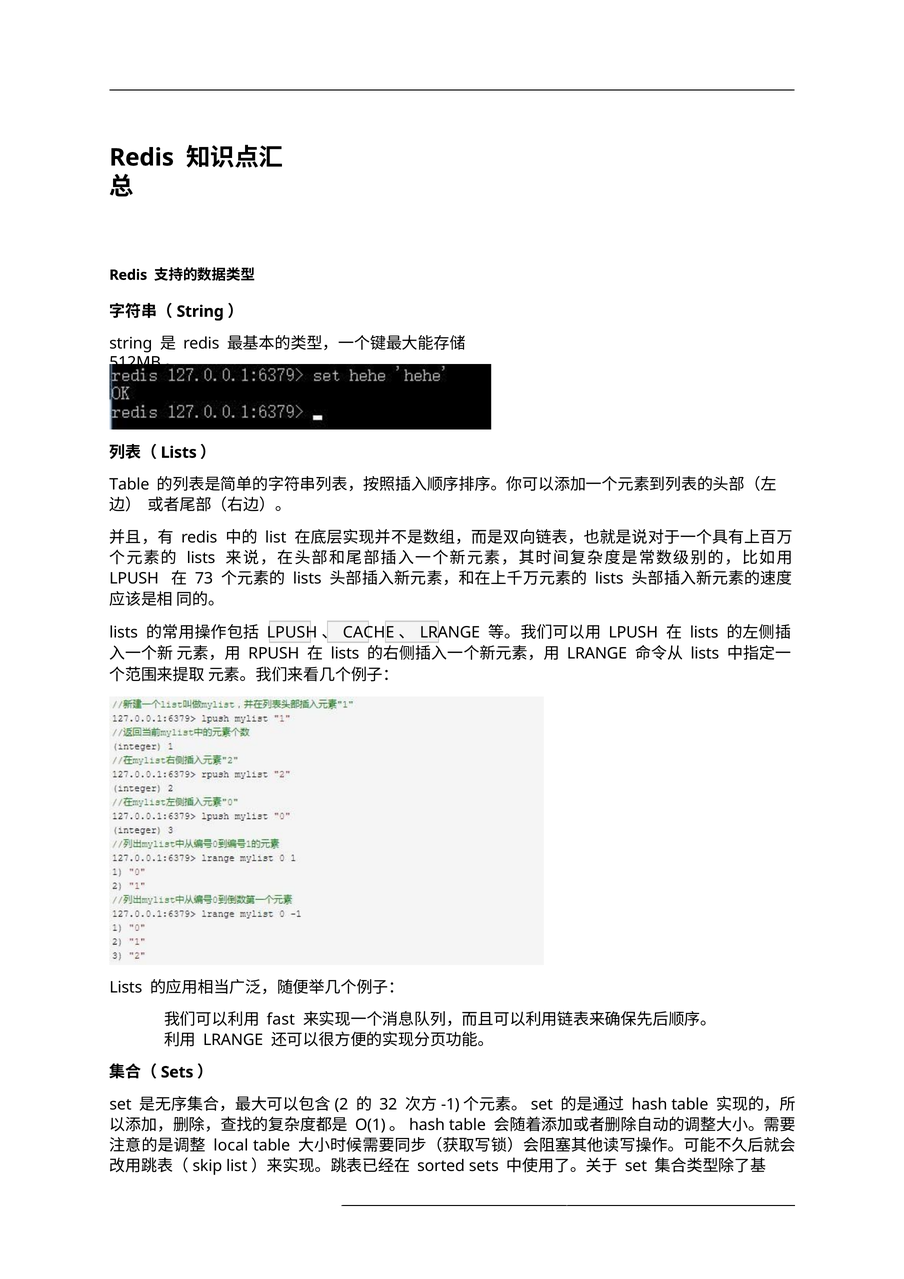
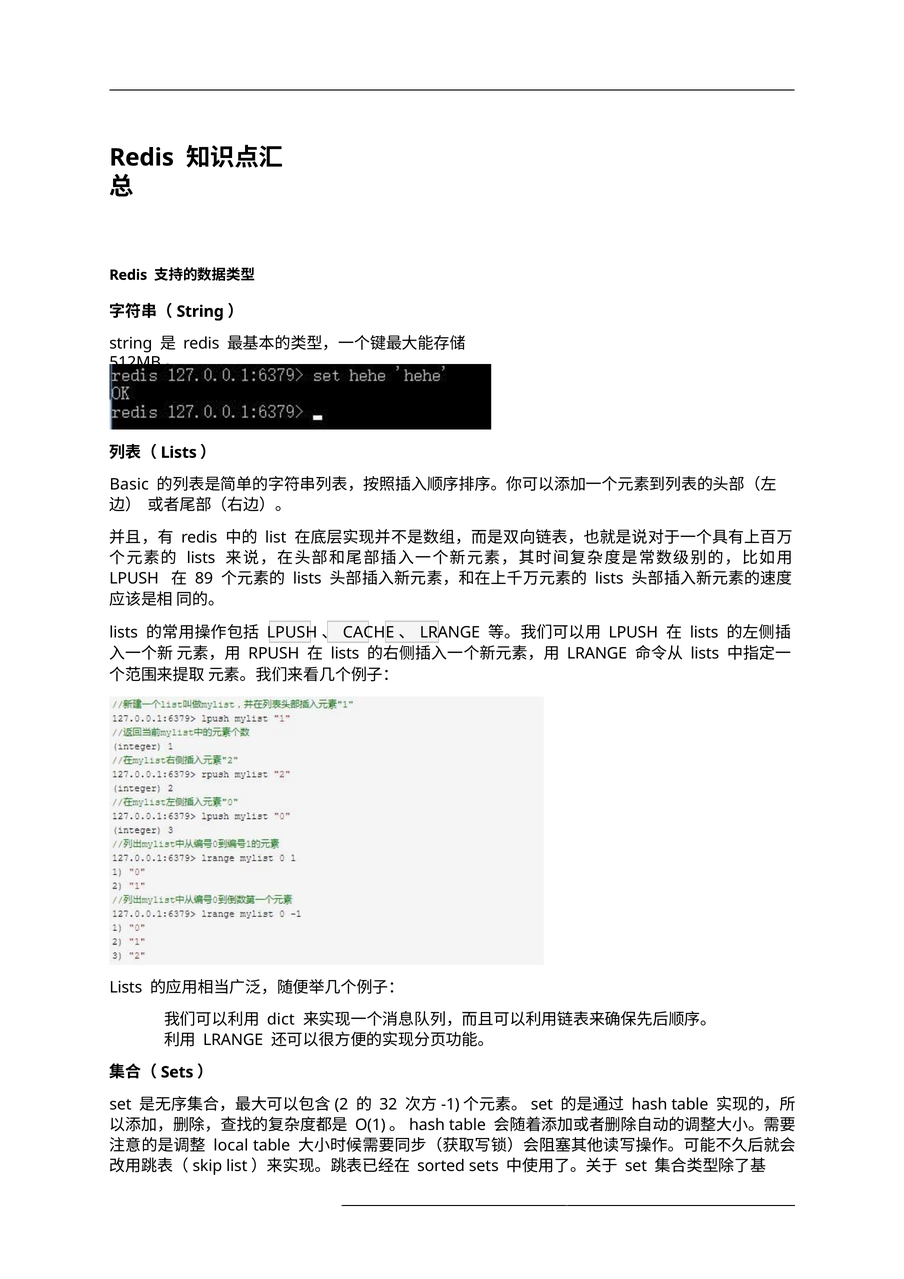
Table at (129, 485): Table -> Basic
73: 73 -> 89
fast: fast -> dict
